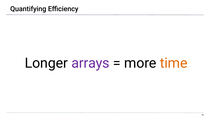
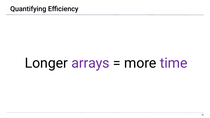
time colour: orange -> purple
